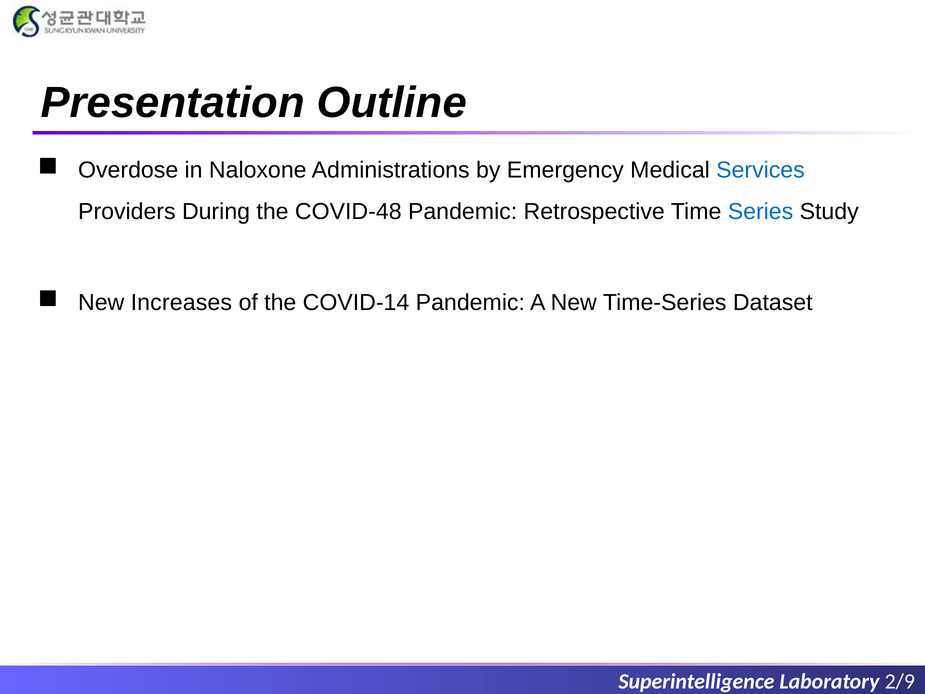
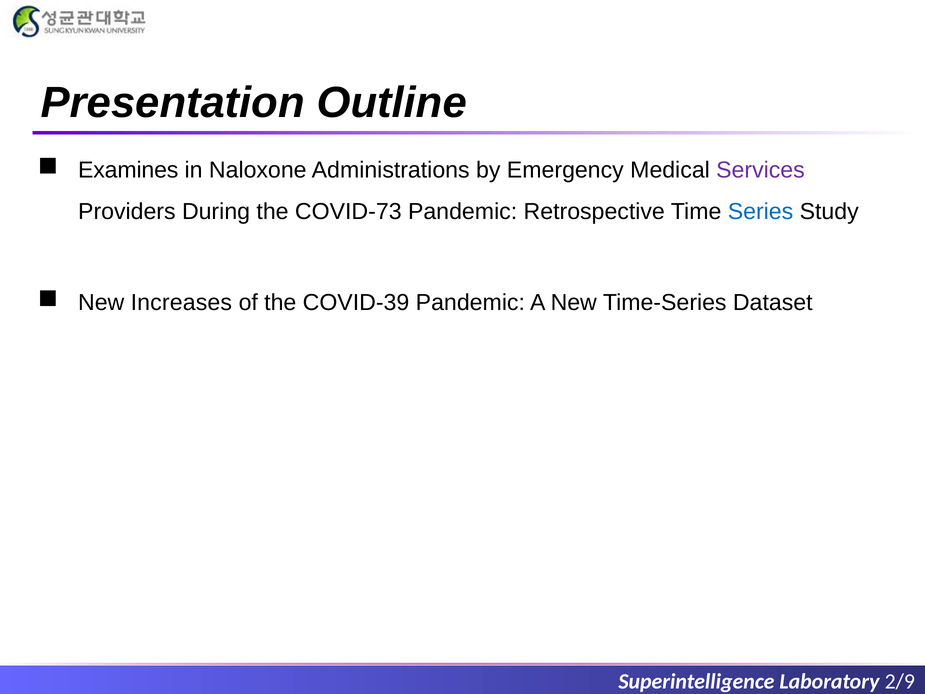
Overdose: Overdose -> Examines
Services colour: blue -> purple
COVID-48: COVID-48 -> COVID-73
COVID-14: COVID-14 -> COVID-39
